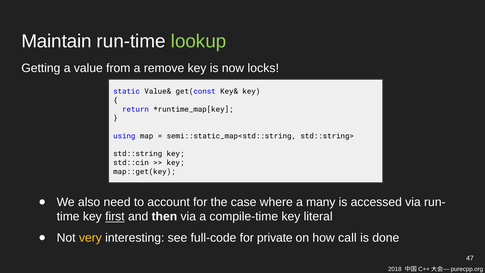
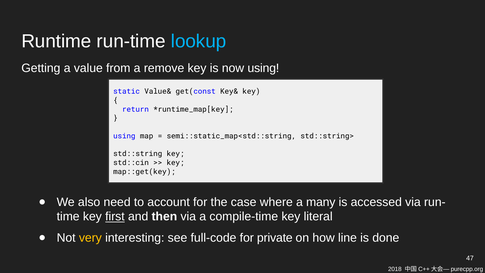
Maintain: Maintain -> Runtime
lookup colour: light green -> light blue
now locks: locks -> using
call: call -> line
